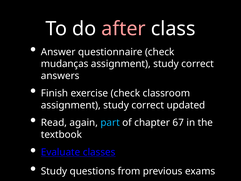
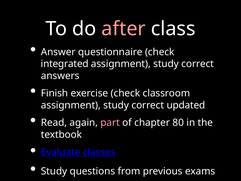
mudanças: mudanças -> integrated
part colour: light blue -> pink
67: 67 -> 80
